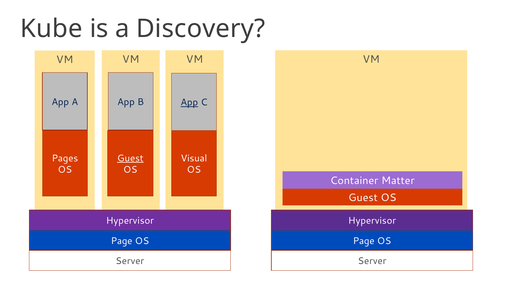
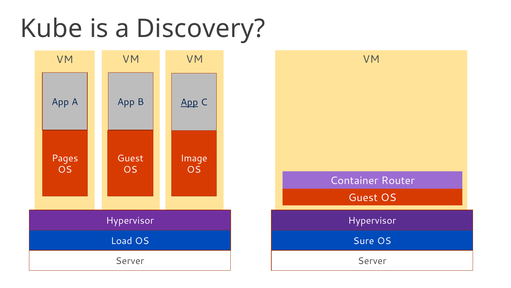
Guest at (130, 158) underline: present -> none
Visual: Visual -> Image
Matter: Matter -> Router
Page at (122, 240): Page -> Load
Page at (364, 240): Page -> Sure
